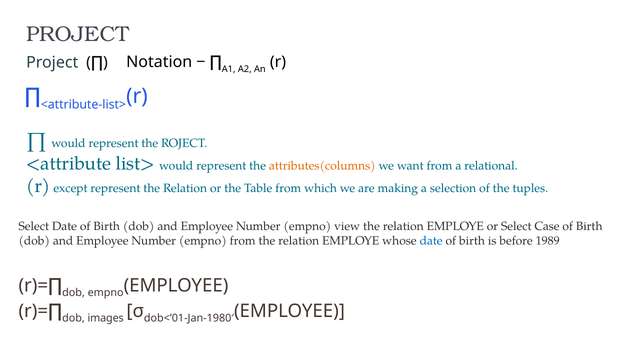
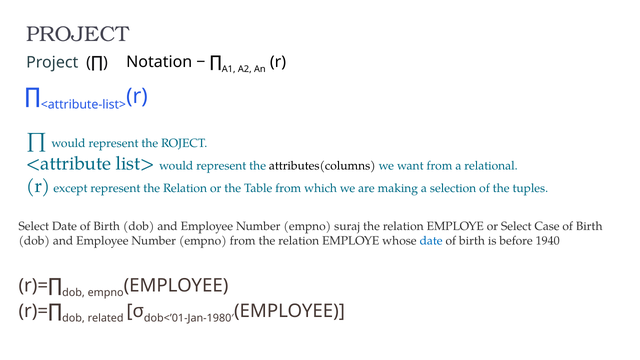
attributes(columns colour: orange -> black
view: view -> suraj
1989: 1989 -> 1940
images: images -> related
